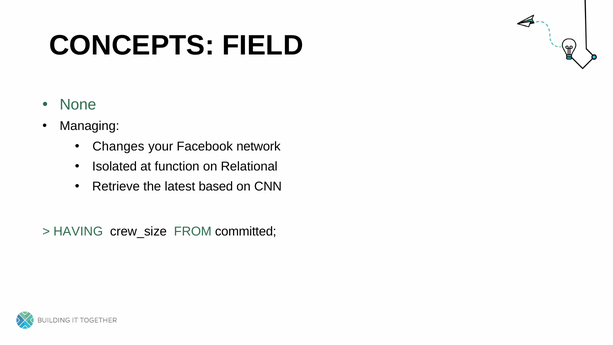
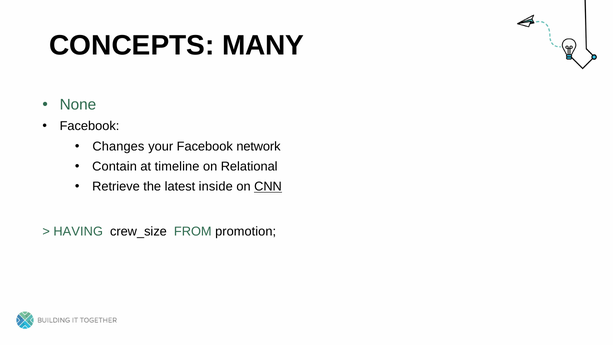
FIELD: FIELD -> MANY
Managing at (89, 126): Managing -> Facebook
Isolated: Isolated -> Contain
function: function -> timeline
based: based -> inside
CNN underline: none -> present
committed: committed -> promotion
